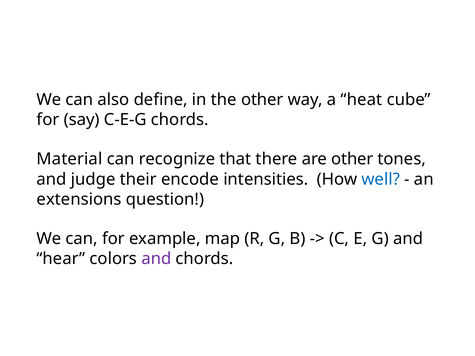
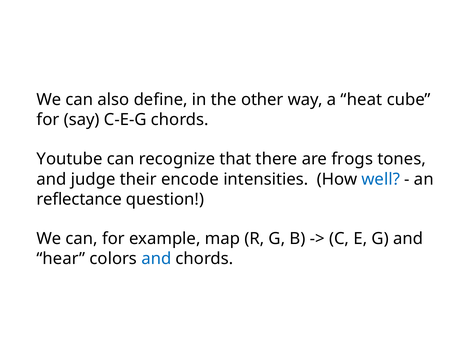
Material: Material -> Youtube
are other: other -> frogs
extensions: extensions -> reflectance
and at (156, 259) colour: purple -> blue
